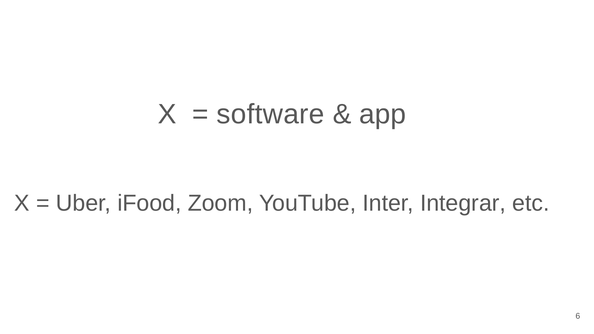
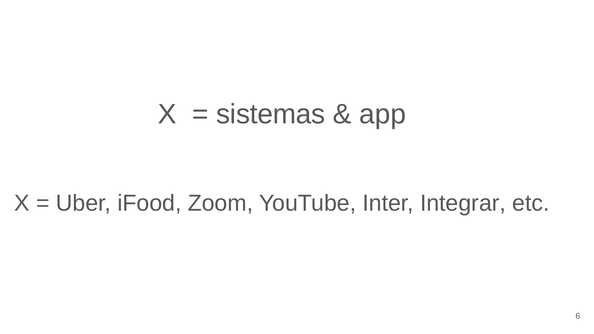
software: software -> sistemas
